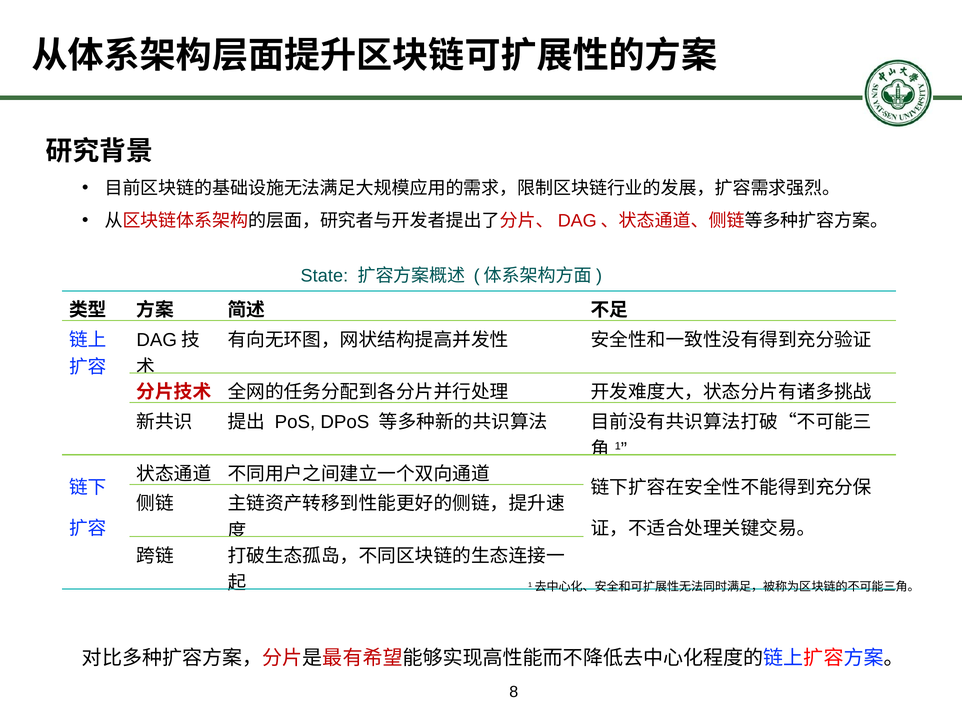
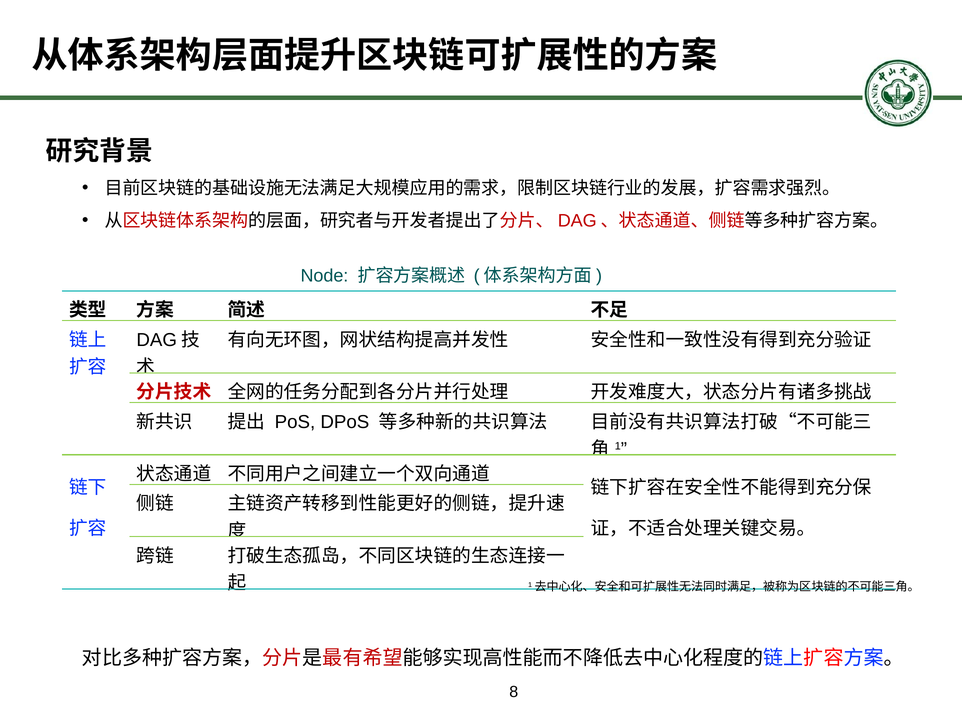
State: State -> Node
